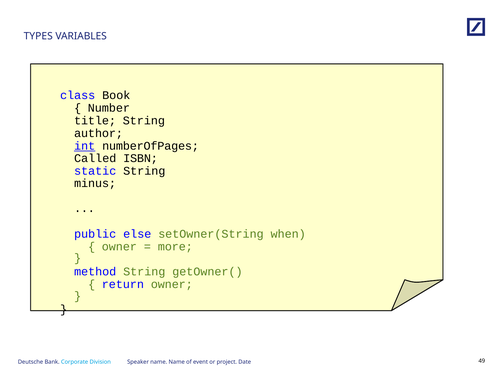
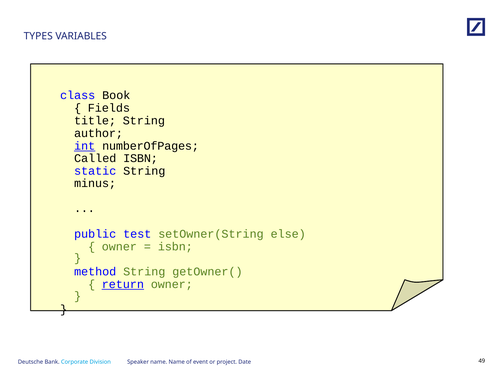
Number: Number -> Fields
else: else -> test
when: when -> else
more at (175, 247): more -> isbn
return underline: none -> present
